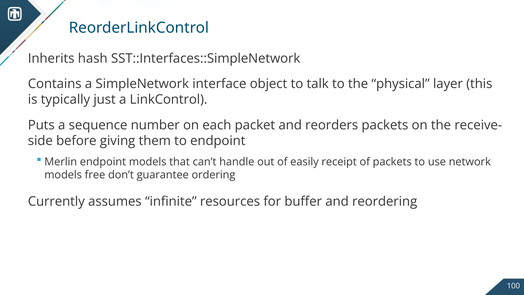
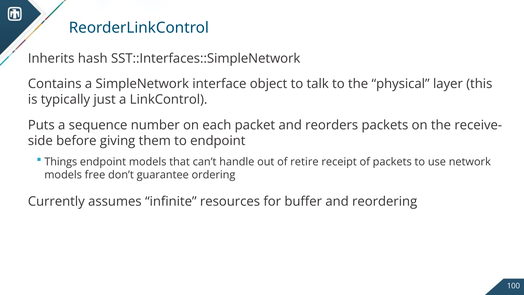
Merlin: Merlin -> Things
easily: easily -> retire
